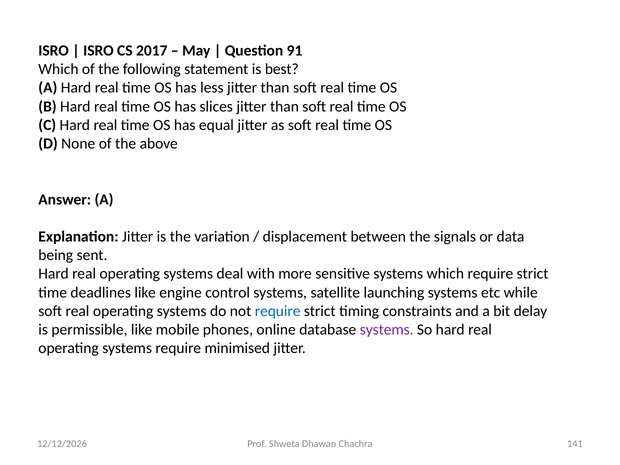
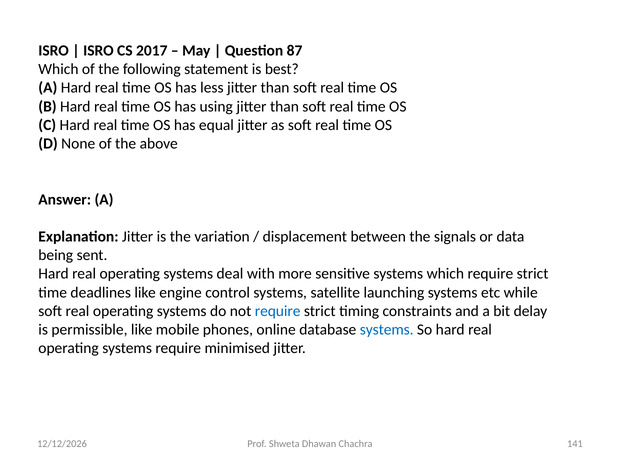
91: 91 -> 87
slices: slices -> using
systems at (387, 330) colour: purple -> blue
